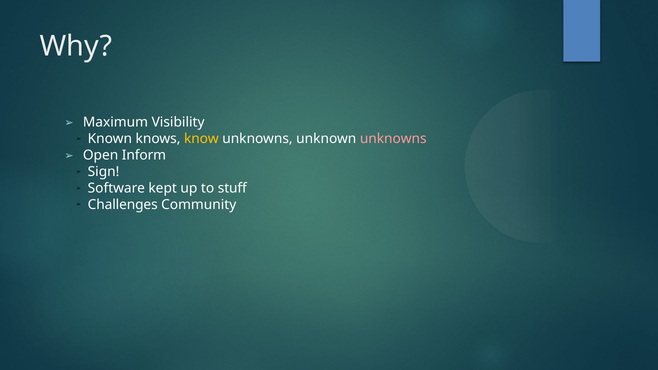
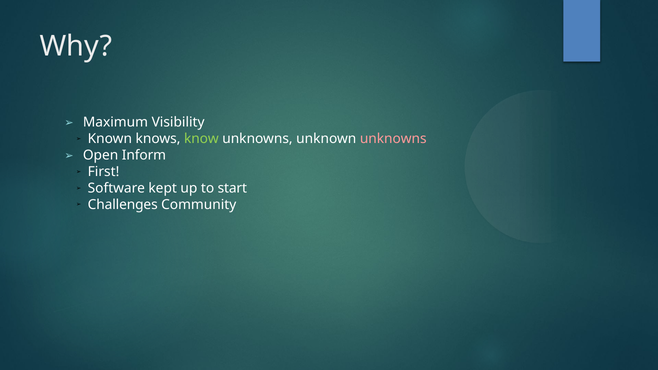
know colour: yellow -> light green
Sign: Sign -> First
stuff: stuff -> start
